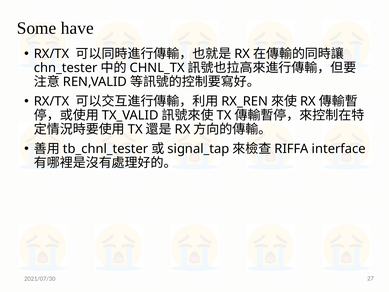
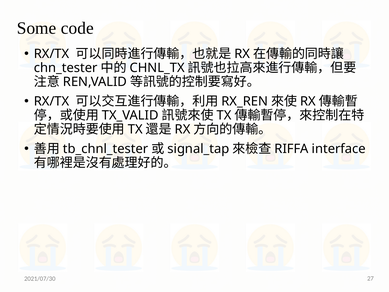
have: have -> code
